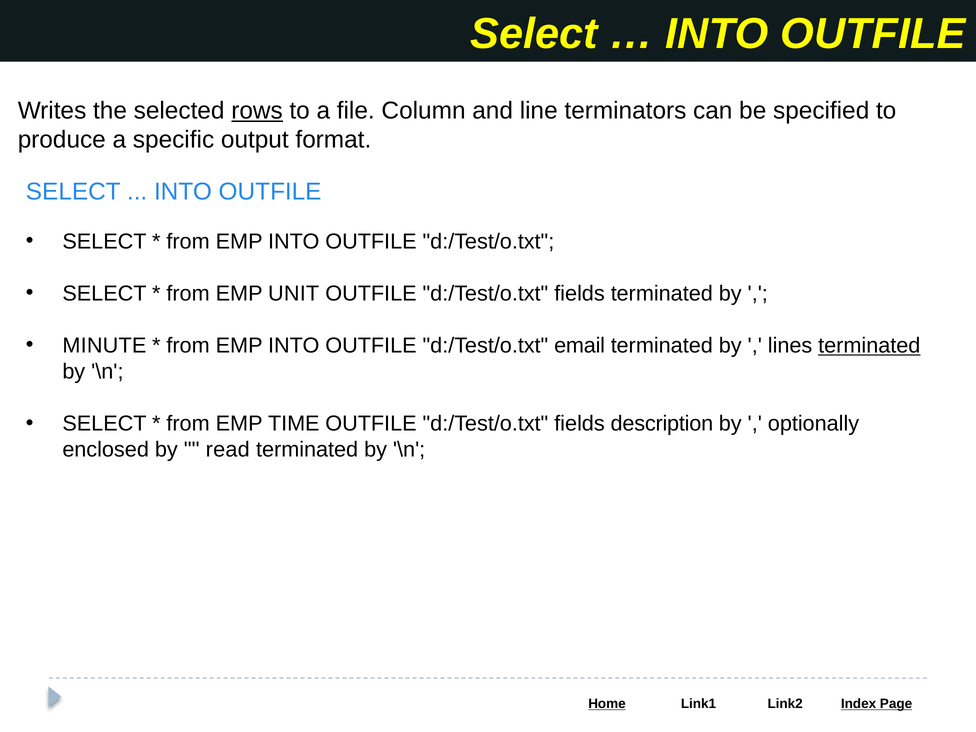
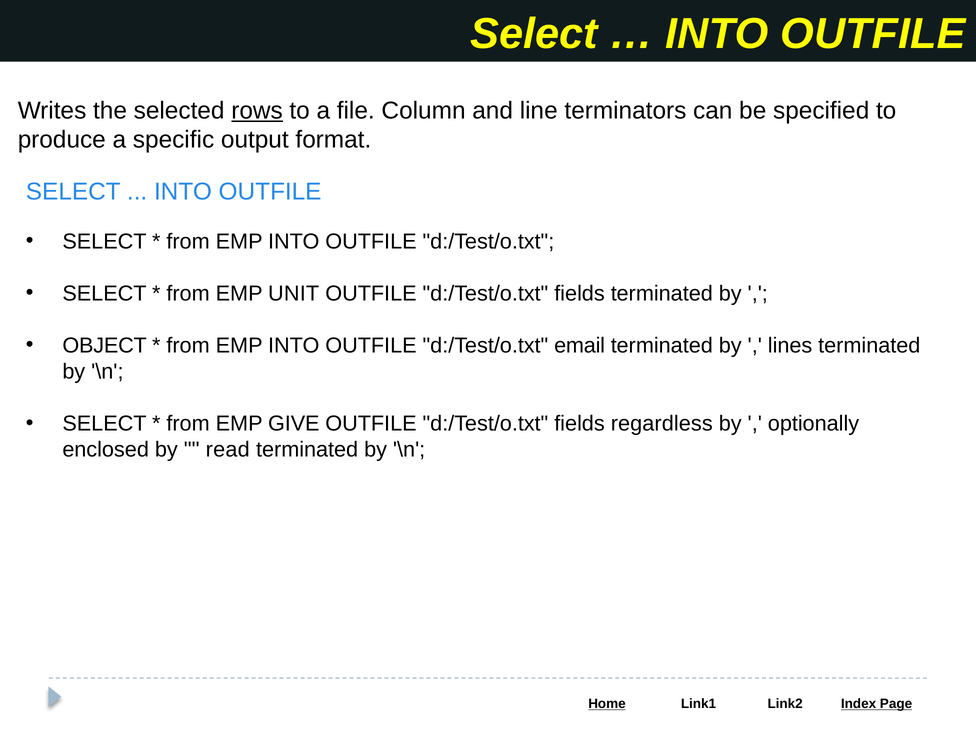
MINUTE: MINUTE -> OBJECT
terminated at (869, 346) underline: present -> none
TIME: TIME -> GIVE
description: description -> regardless
